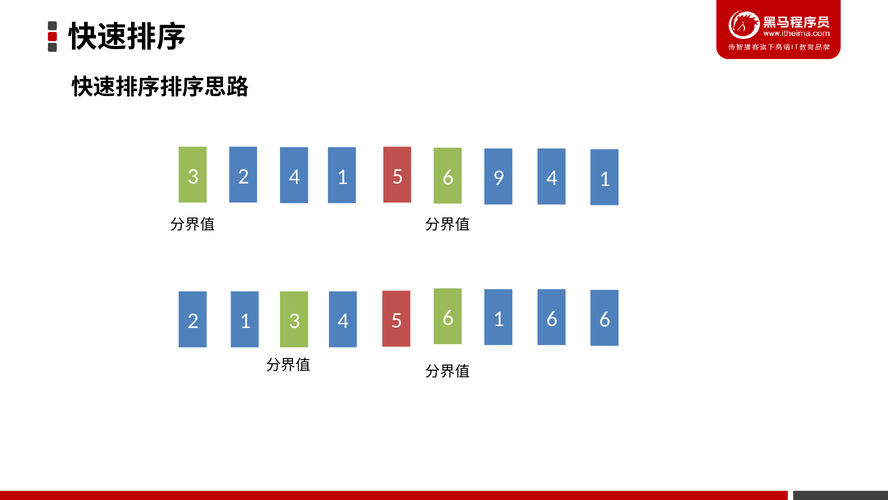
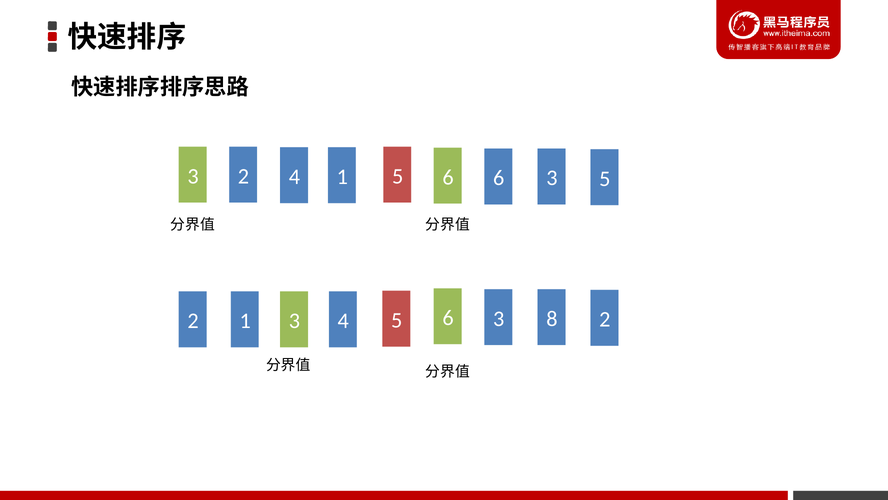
2 1 4: 4 -> 3
5 1: 1 -> 5
6 9: 9 -> 6
6 1: 1 -> 3
6 at (605, 319): 6 -> 2
1 6: 6 -> 8
